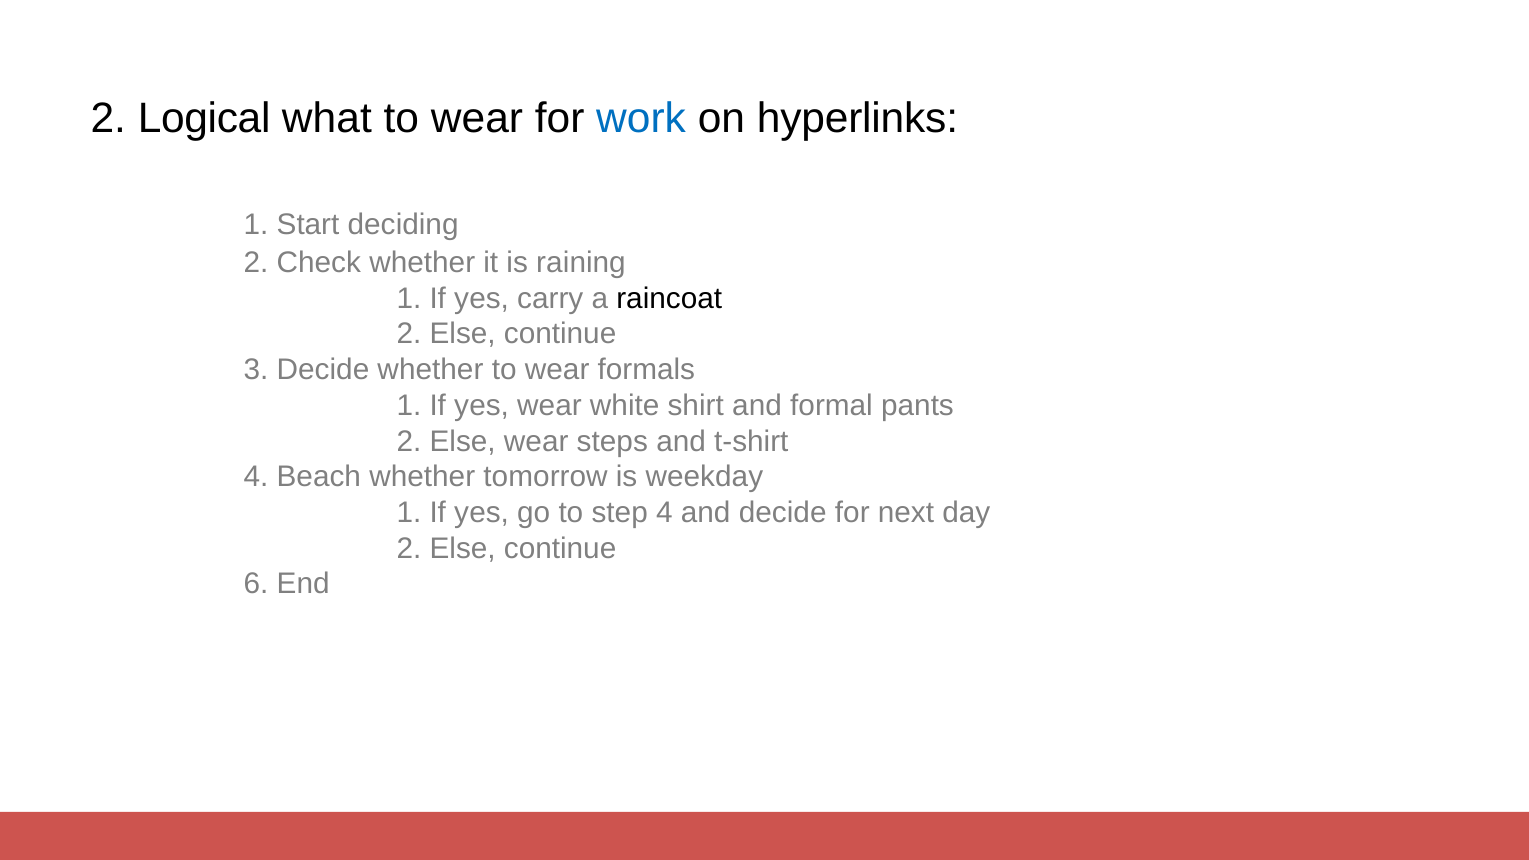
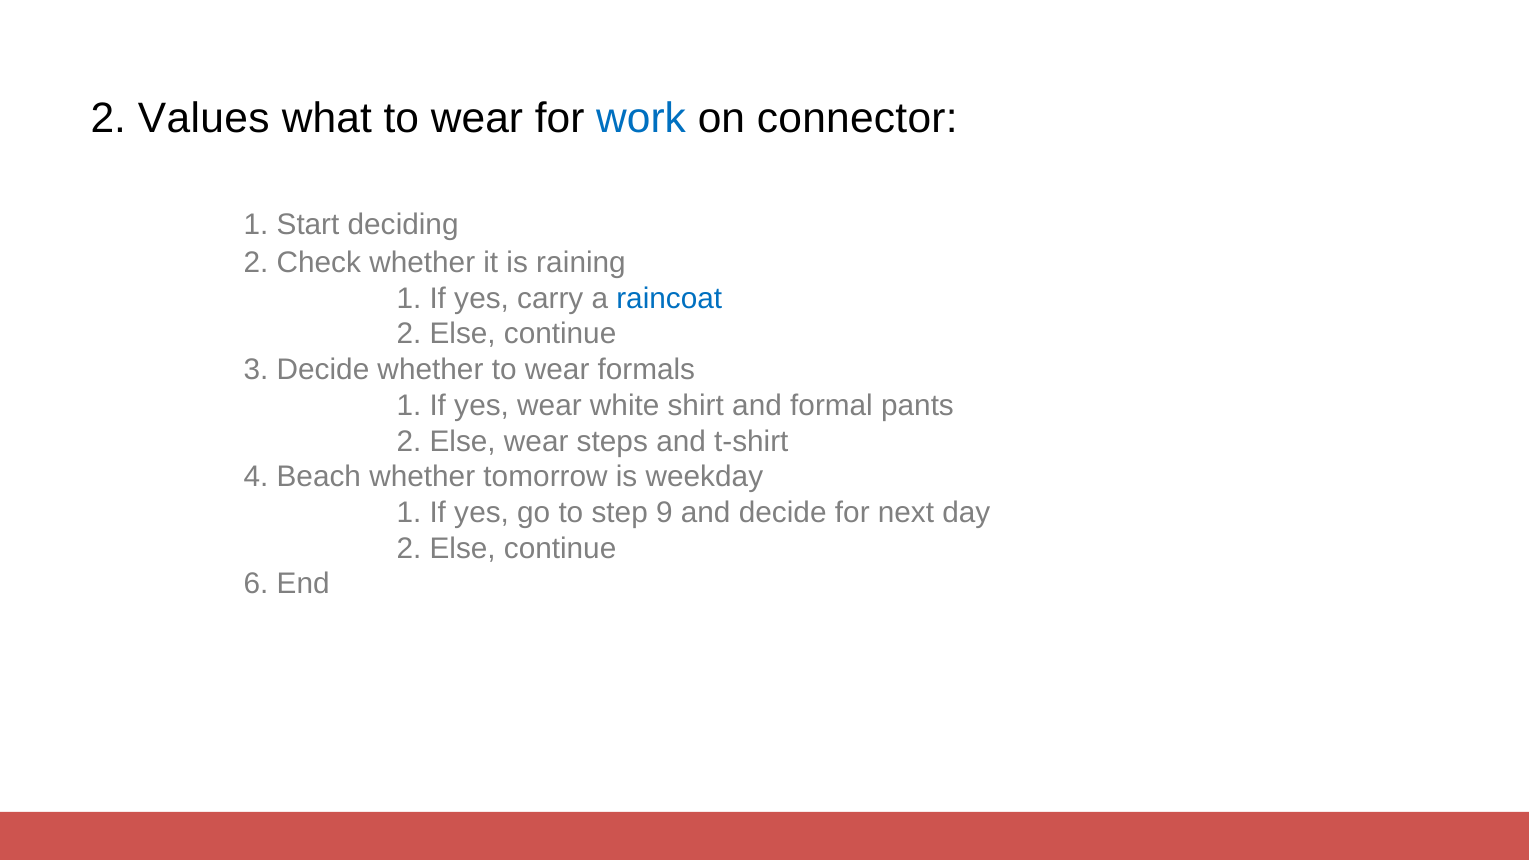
Logical: Logical -> Values
hyperlinks: hyperlinks -> connector
raincoat colour: black -> blue
step 4: 4 -> 9
